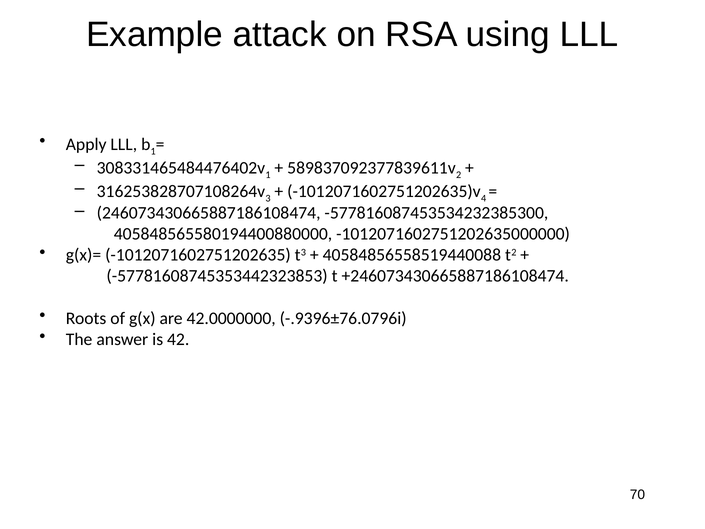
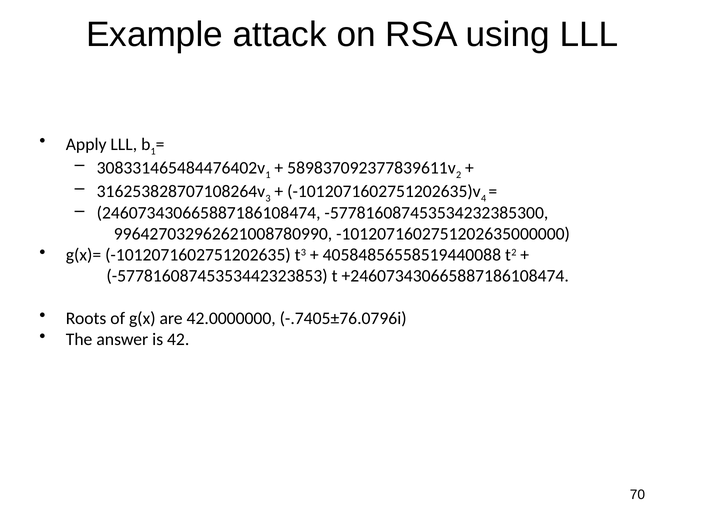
405848565580194400880000: 405848565580194400880000 -> 996427032962621008780990
-.9396±76.0796i: -.9396±76.0796i -> -.7405±76.0796i
